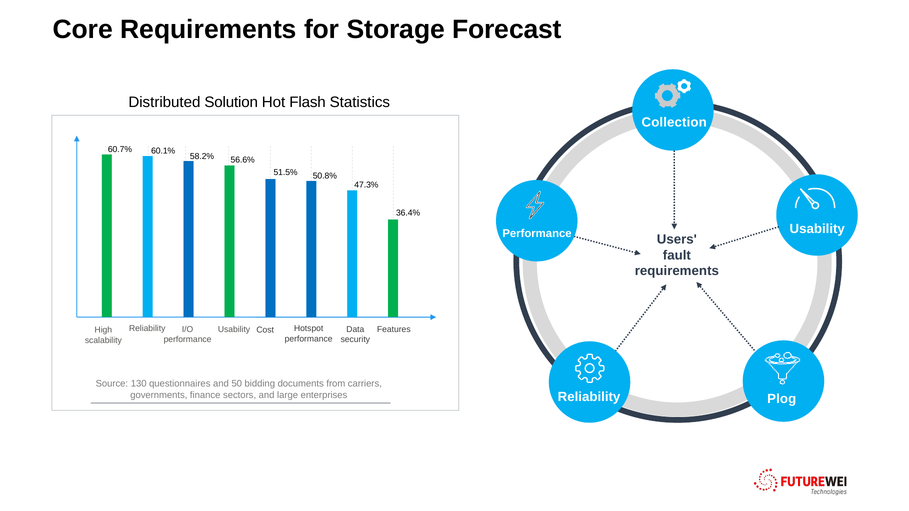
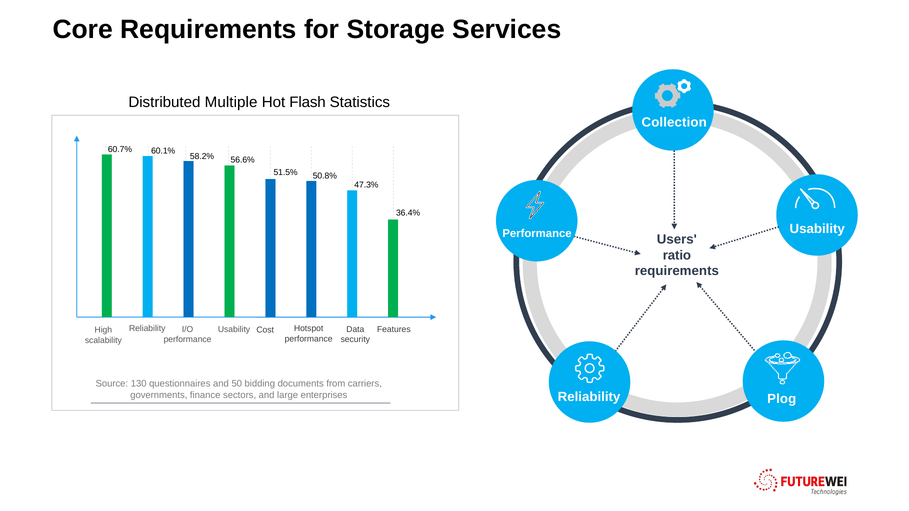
Forecast: Forecast -> Services
Solution: Solution -> Multiple
fault: fault -> ratio
